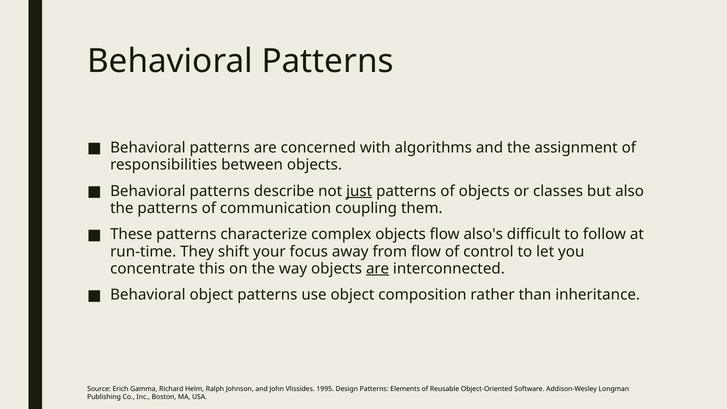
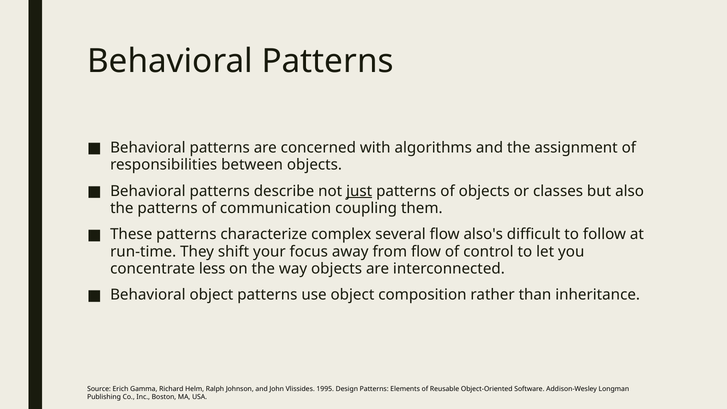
complex objects: objects -> several
this: this -> less
are at (378, 269) underline: present -> none
